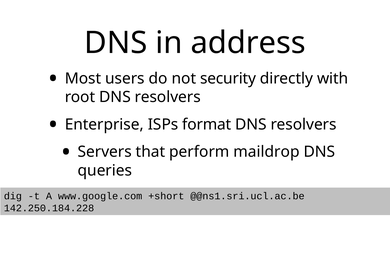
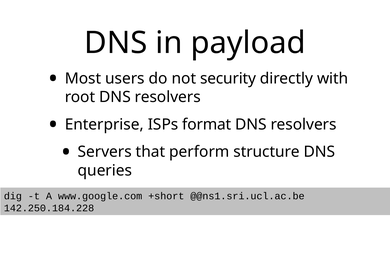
address: address -> payload
maildrop: maildrop -> structure
